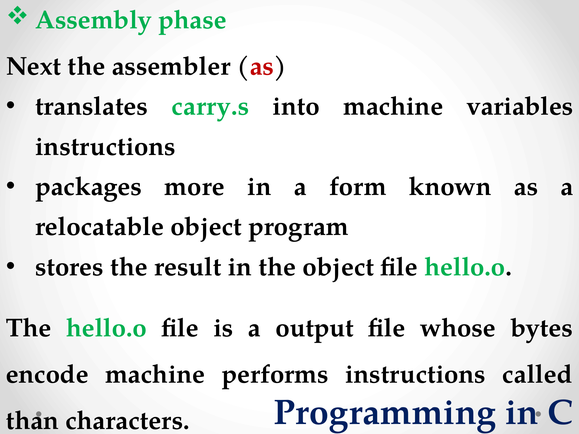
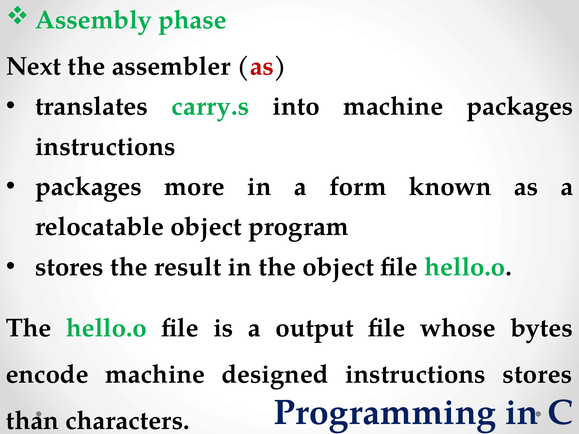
machine variables: variables -> packages
performs: performs -> designed
instructions called: called -> stores
